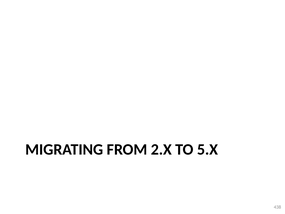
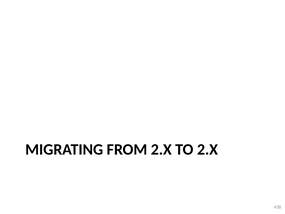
TO 5.X: 5.X -> 2.X
